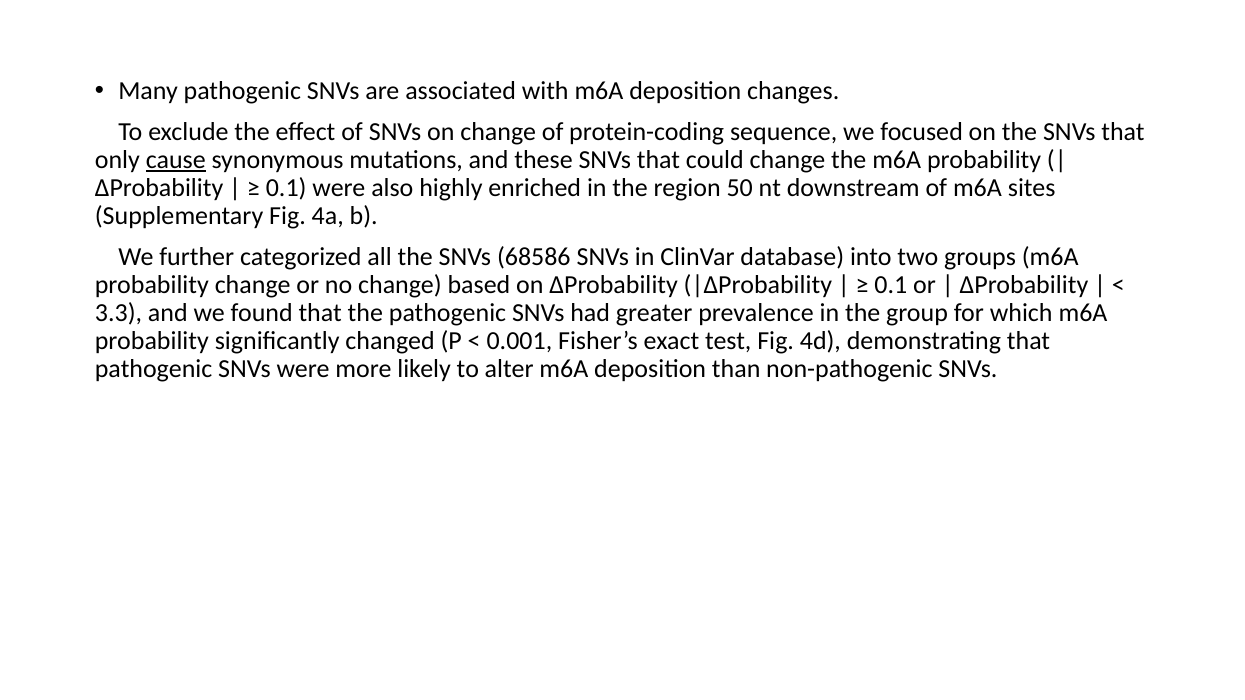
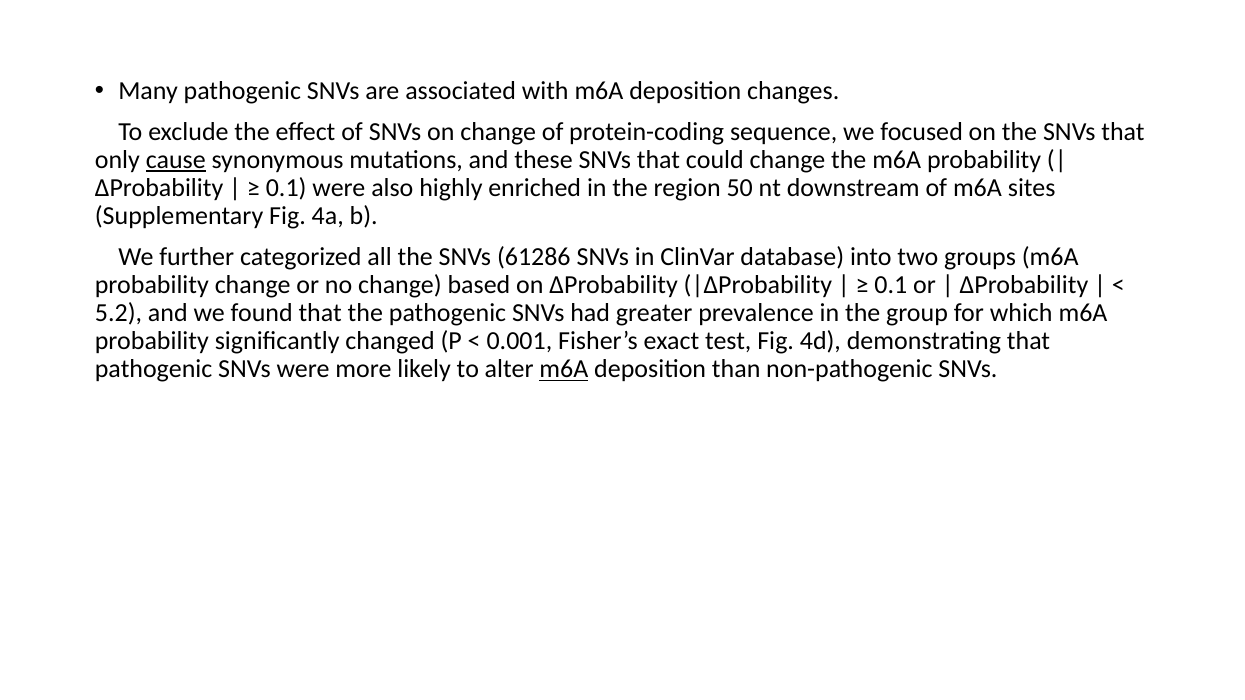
68586: 68586 -> 61286
3.3: 3.3 -> 5.2
m6A at (564, 369) underline: none -> present
